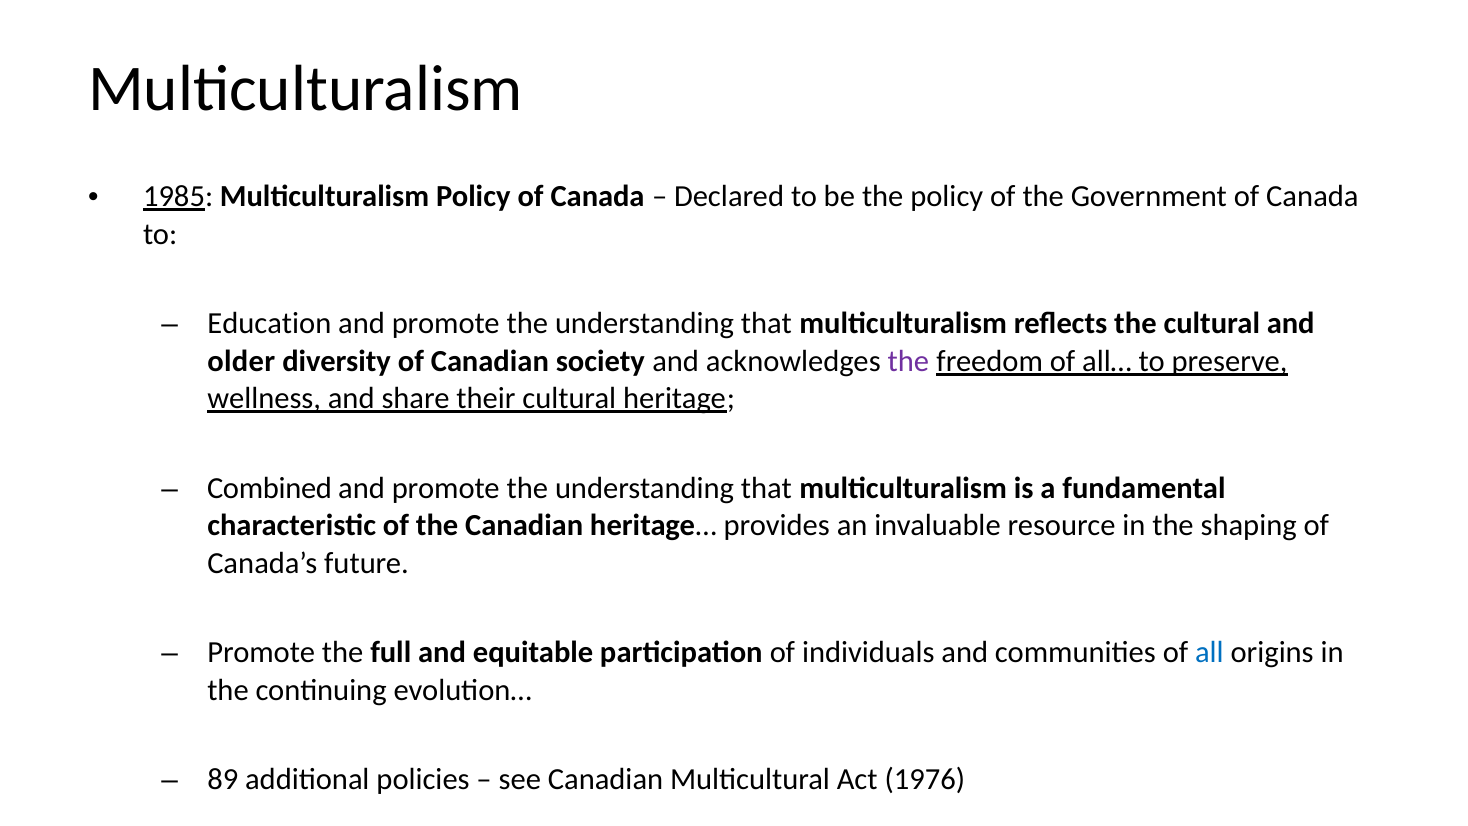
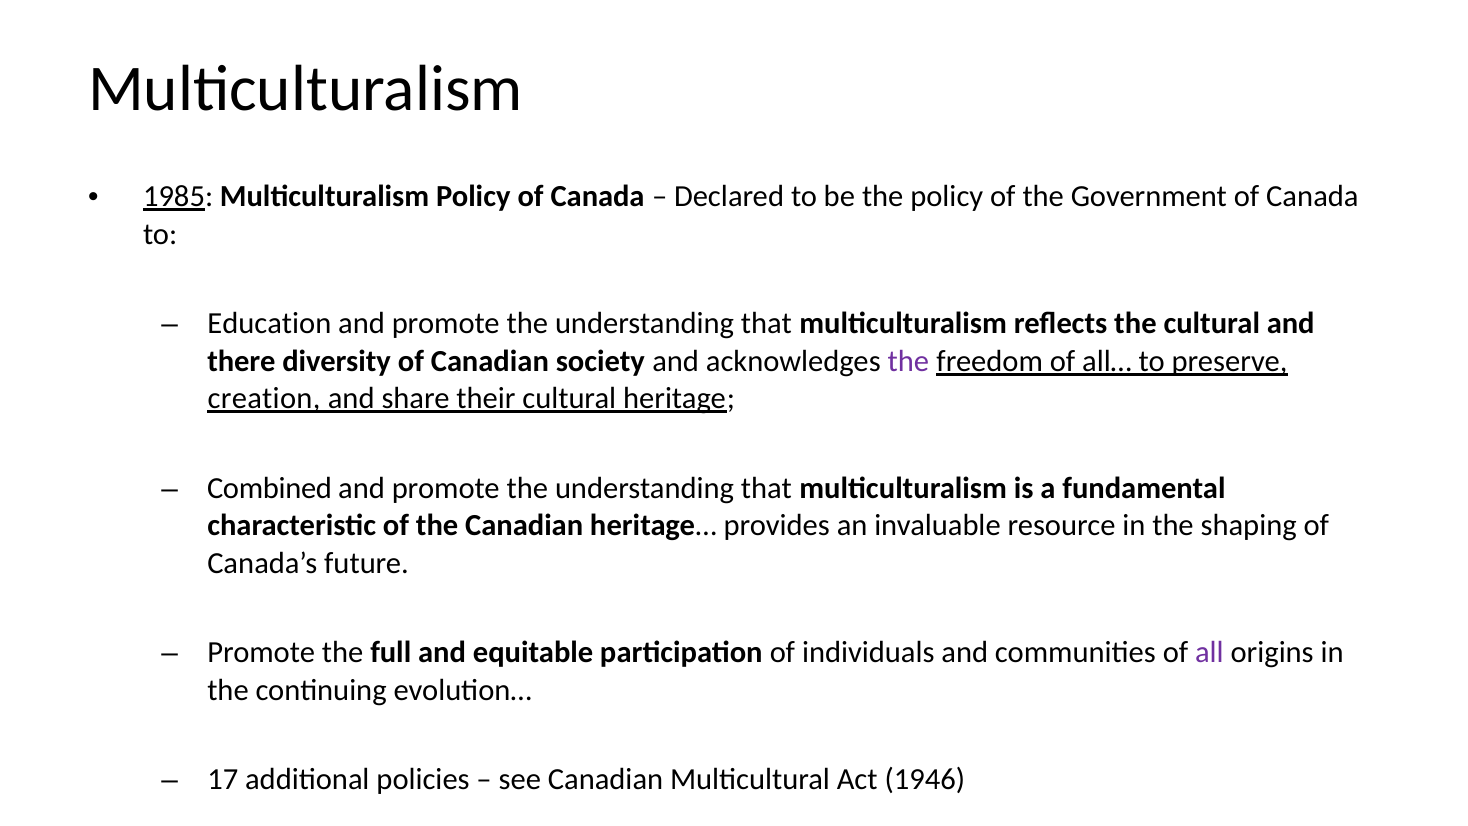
older: older -> there
wellness: wellness -> creation
all colour: blue -> purple
89: 89 -> 17
1976: 1976 -> 1946
